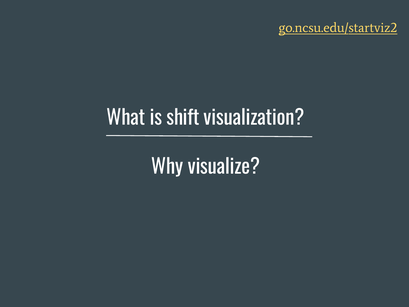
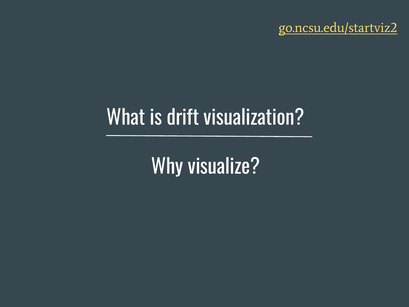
shift: shift -> drift
